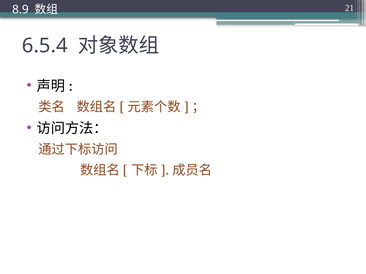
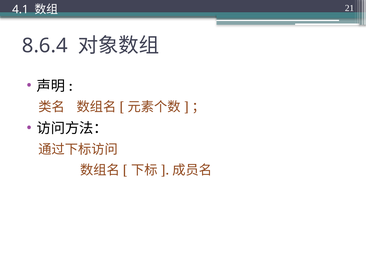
8.9: 8.9 -> 4.1
6.5.4: 6.5.4 -> 8.6.4
